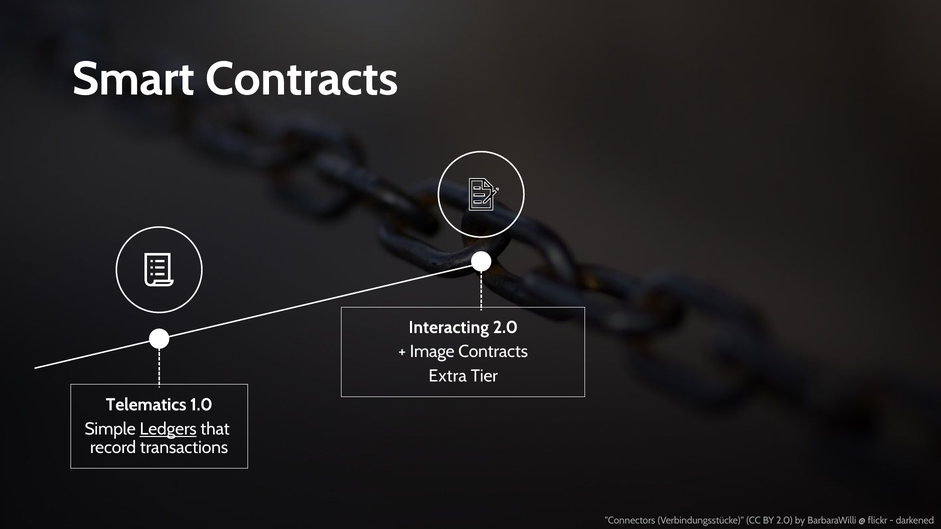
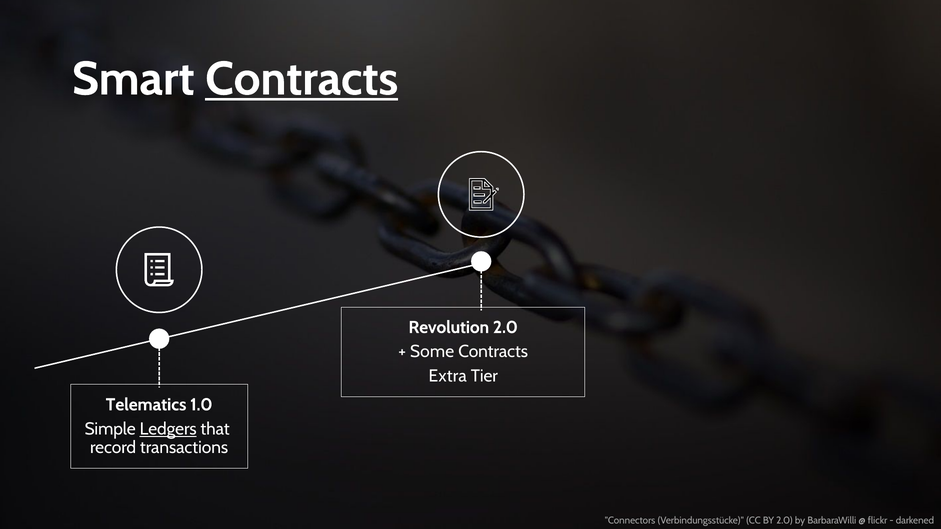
Contracts at (302, 79) underline: none -> present
Interacting: Interacting -> Revolution
Image: Image -> Some
